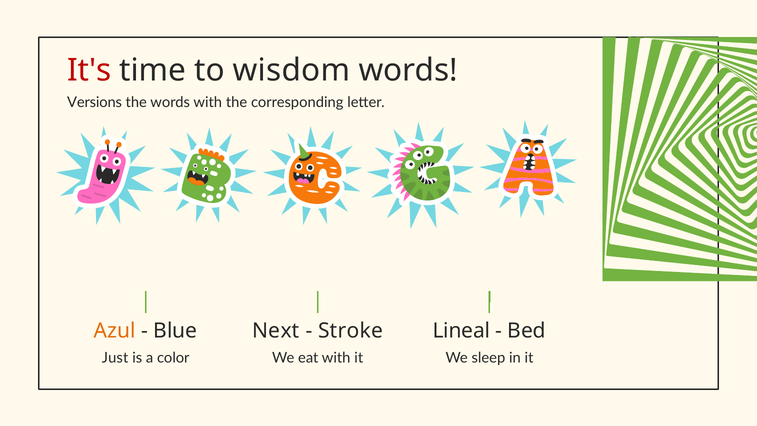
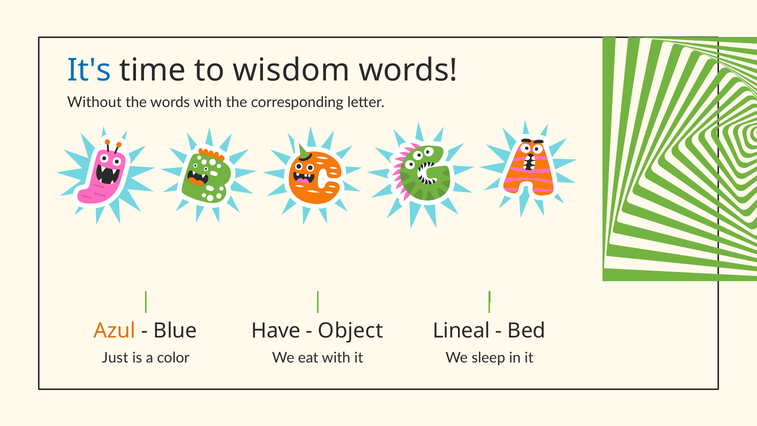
It's colour: red -> blue
Versions: Versions -> Without
Next: Next -> Have
Stroke: Stroke -> Object
